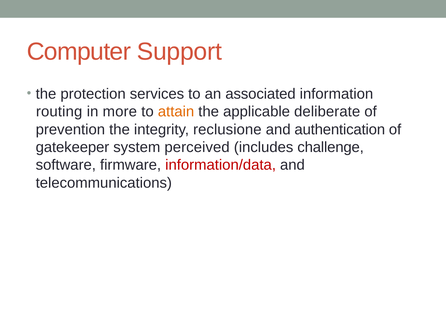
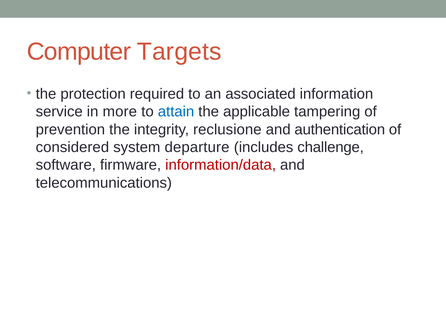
Support: Support -> Targets
services: services -> required
routing: routing -> service
attain colour: orange -> blue
deliberate: deliberate -> tampering
gatekeeper: gatekeeper -> considered
perceived: perceived -> departure
